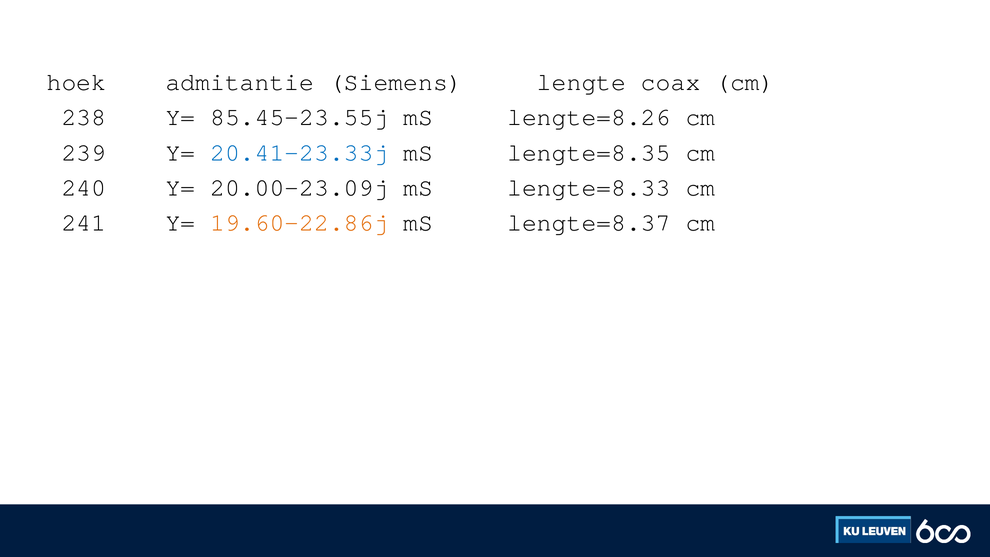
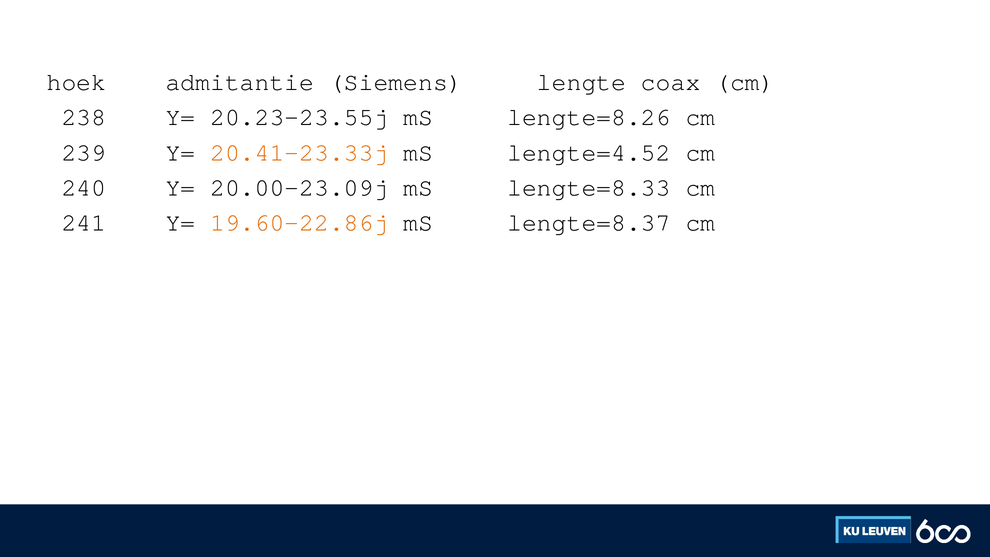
85.45-23.55j: 85.45-23.55j -> 20.23-23.55j
20.41-23.33j colour: blue -> orange
lengte=8.35: lengte=8.35 -> lengte=4.52
